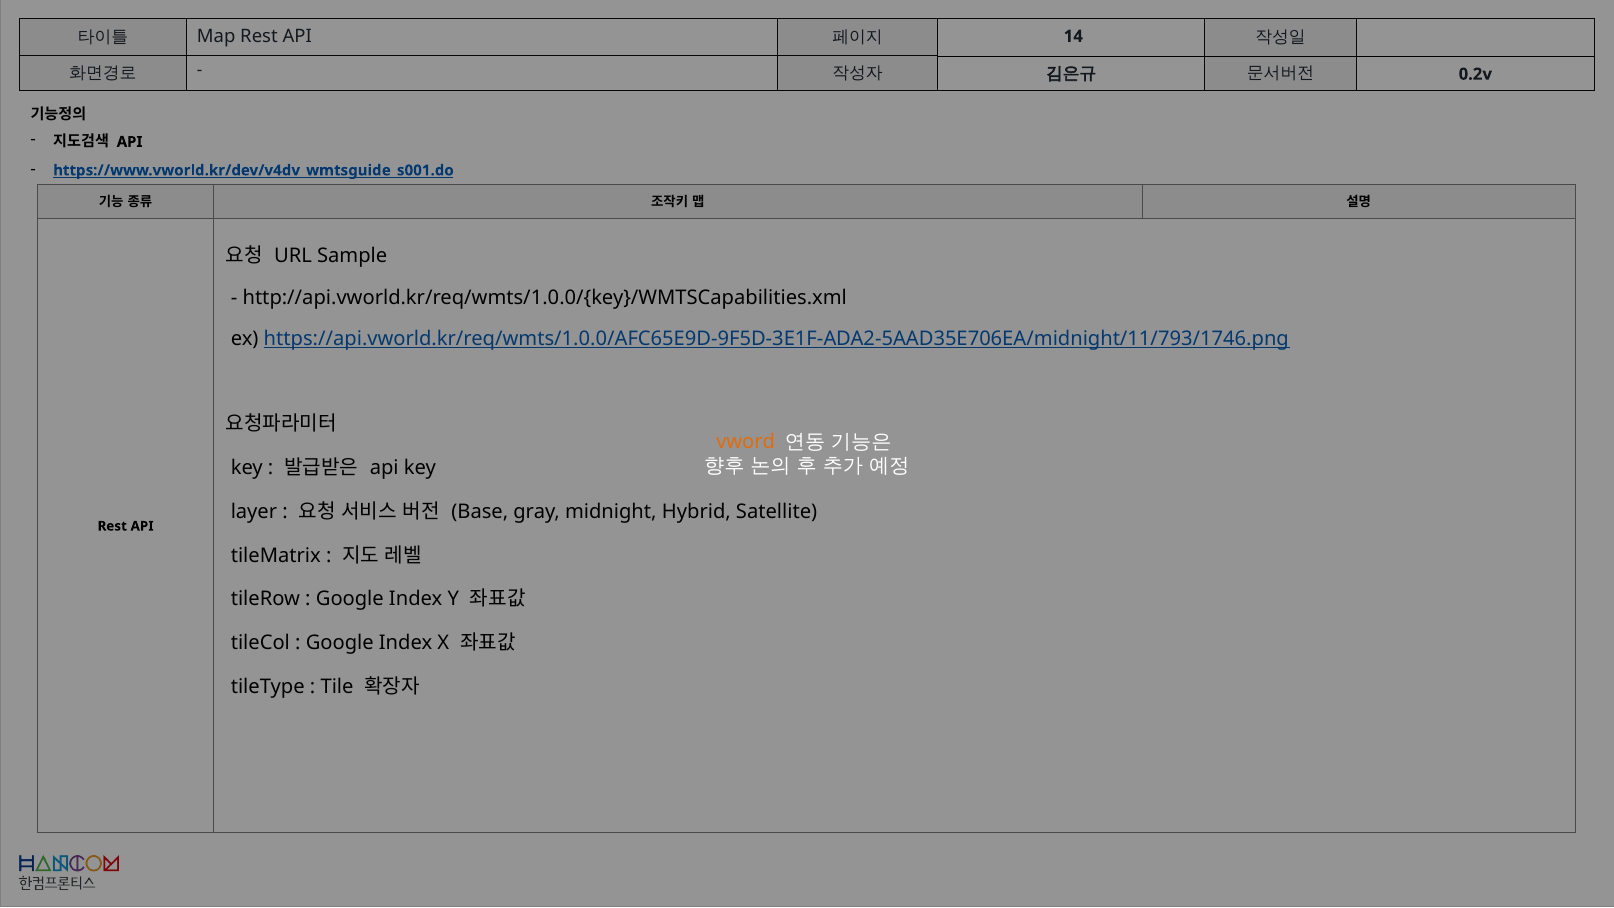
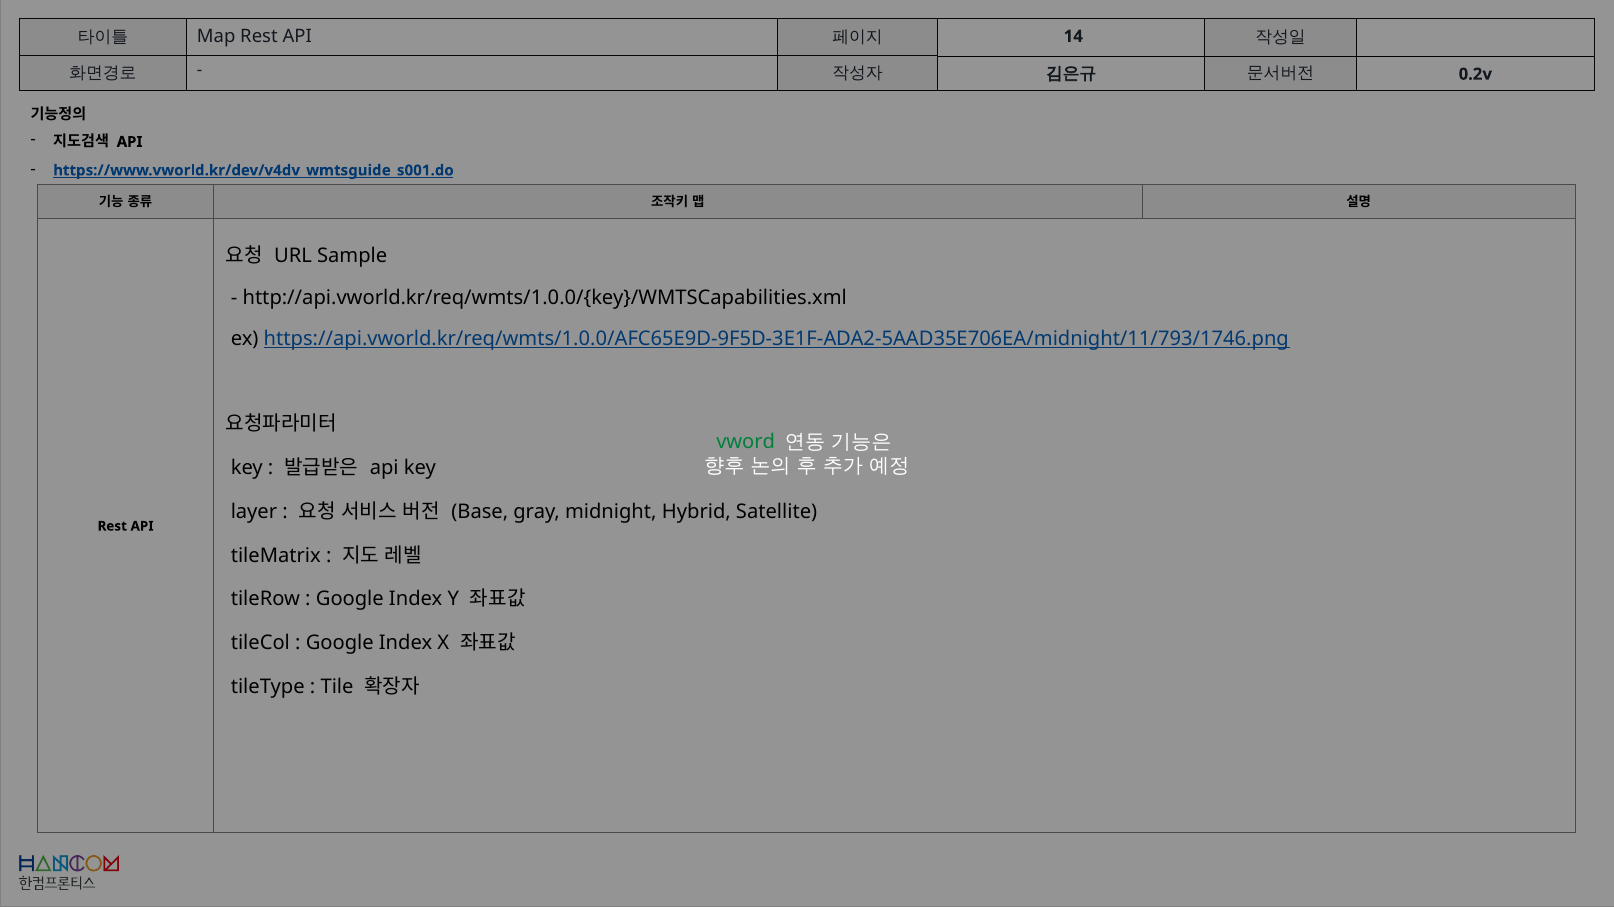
vword colour: orange -> green
